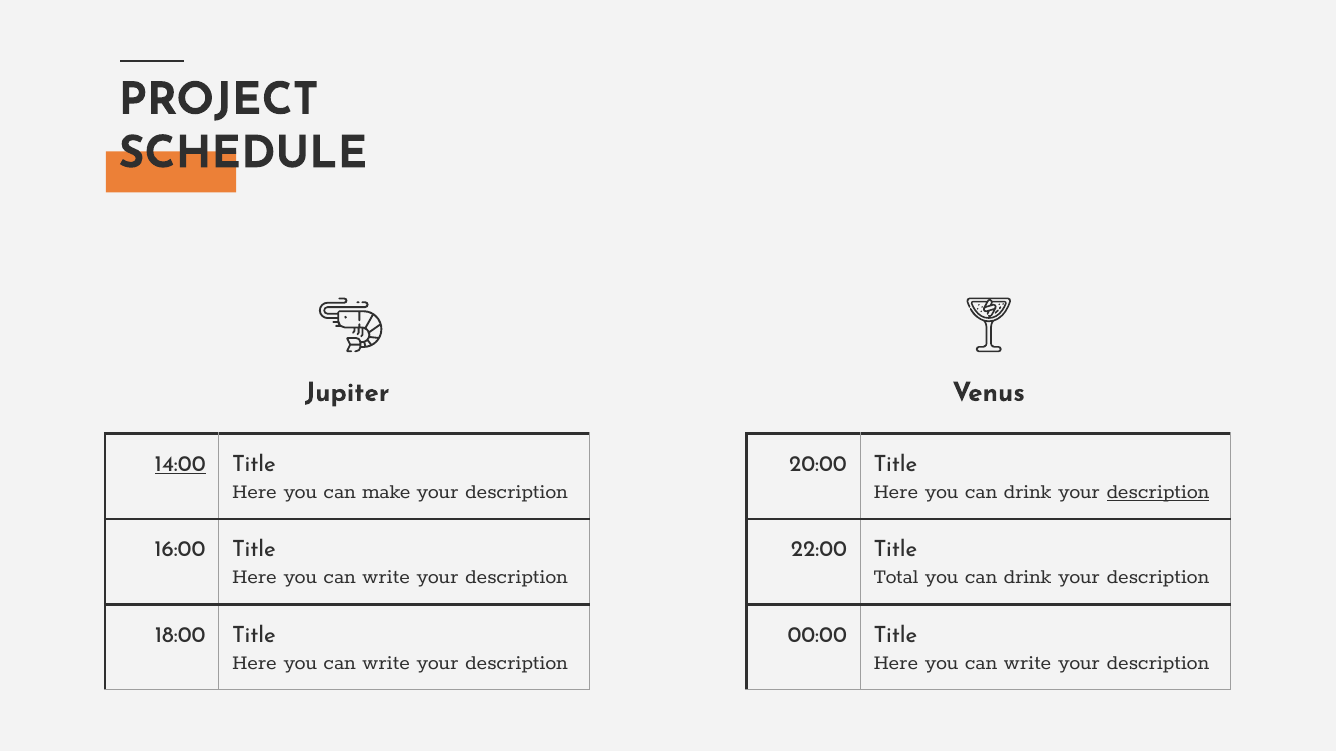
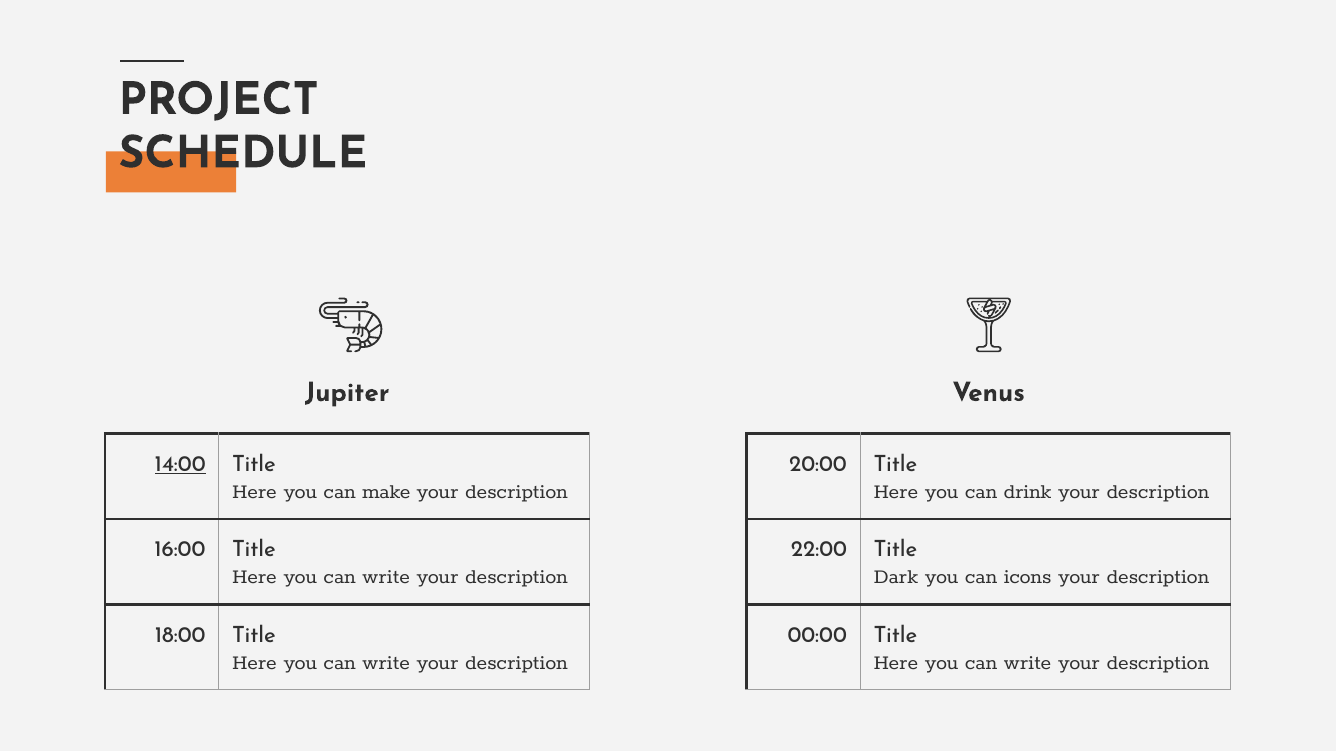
description at (1158, 491) underline: present -> none
Total: Total -> Dark
drink at (1028, 577): drink -> icons
